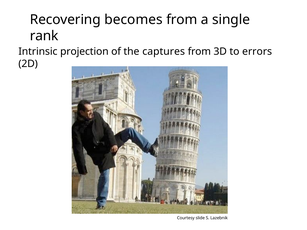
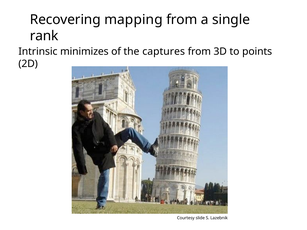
becomes: becomes -> mapping
projection: projection -> minimizes
errors: errors -> points
